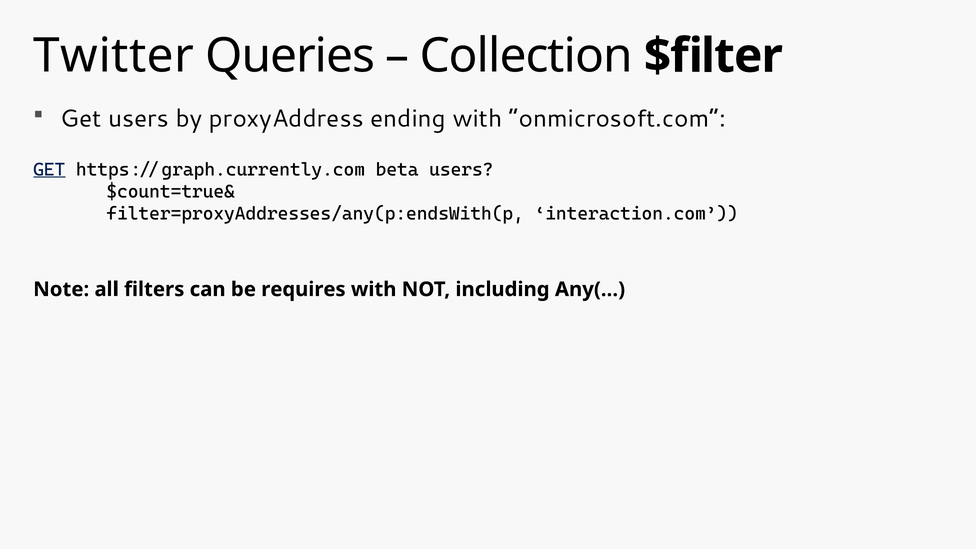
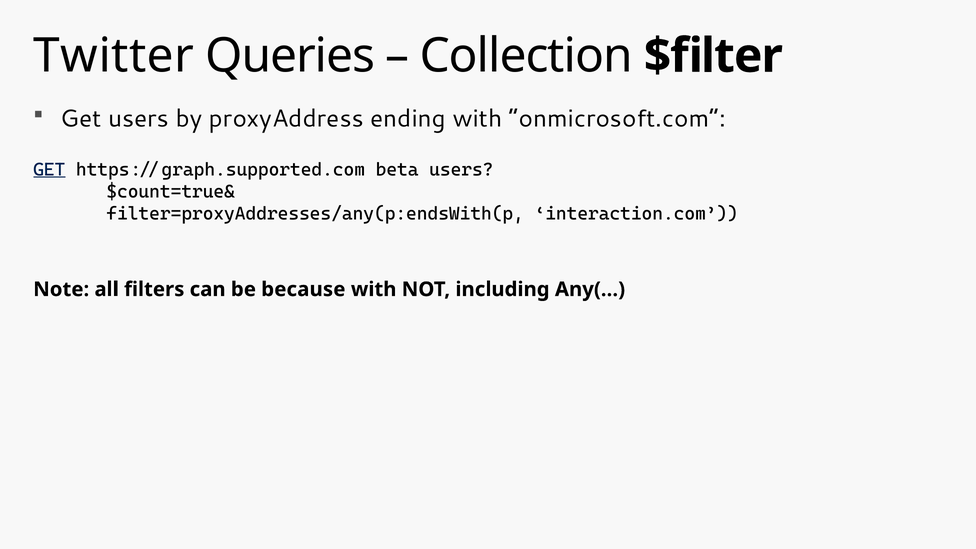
https://graph.currently.com/beta/users: https://graph.currently.com/beta/users -> https://graph.supported.com/beta/users
requires: requires -> because
